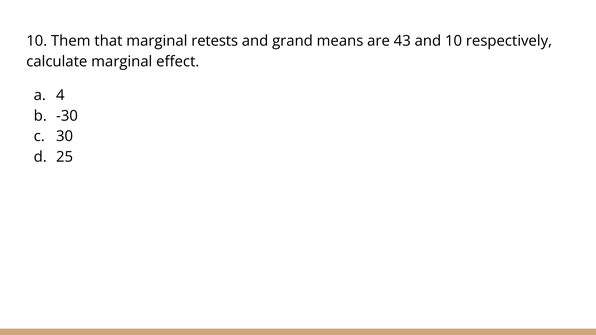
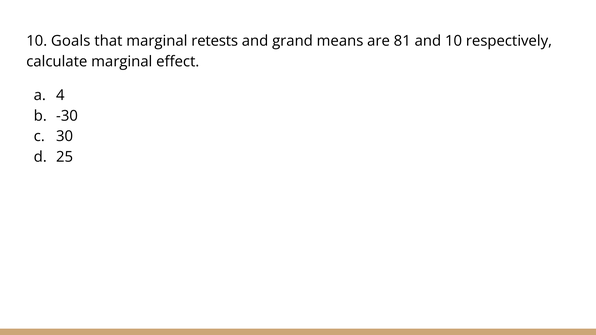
Them: Them -> Goals
43: 43 -> 81
